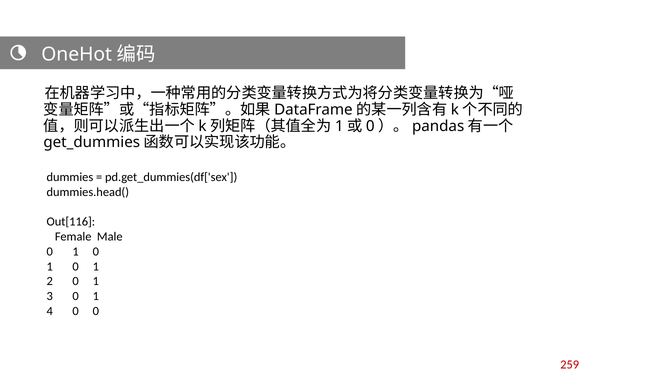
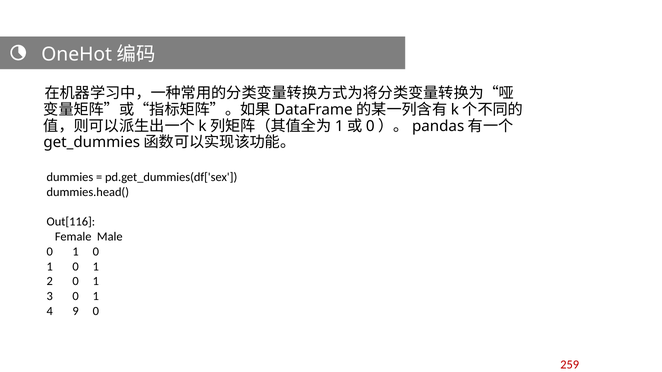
4 0: 0 -> 9
